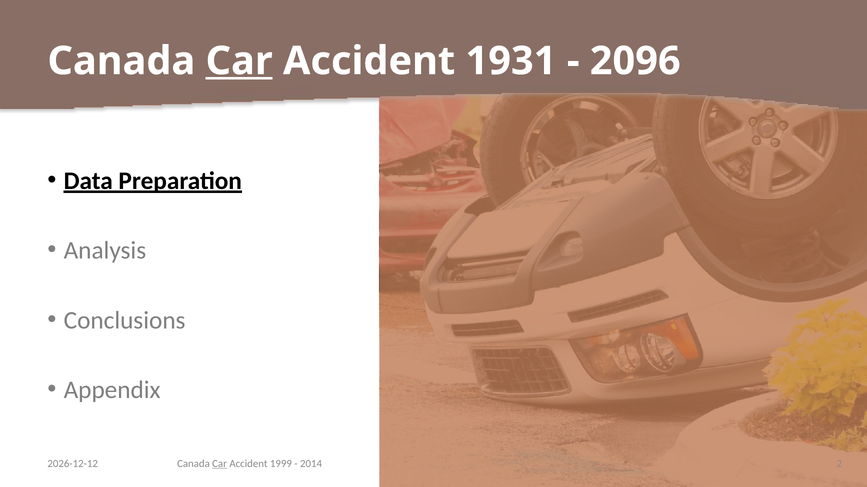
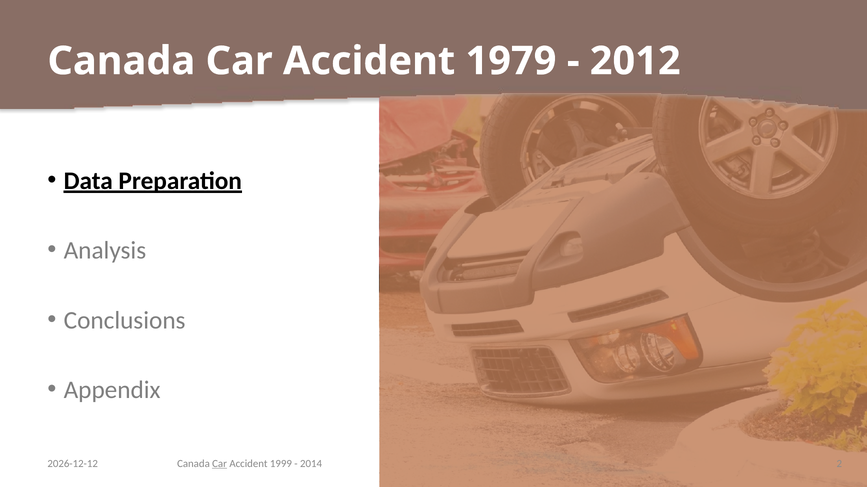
Car at (239, 61) underline: present -> none
1931: 1931 -> 1979
2096: 2096 -> 2012
